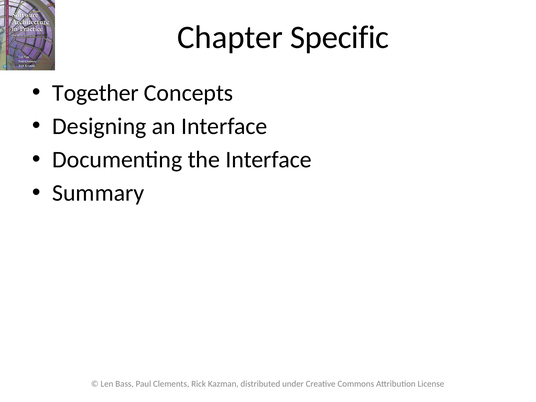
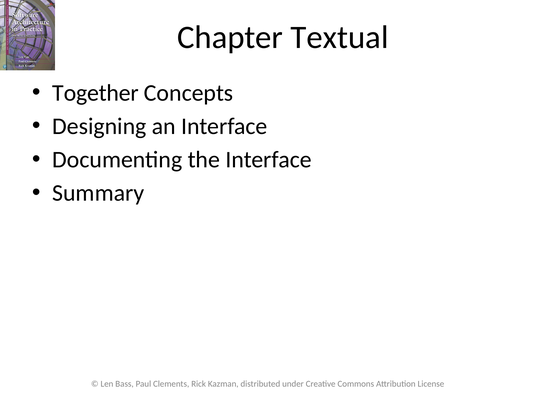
Specific: Specific -> Textual
